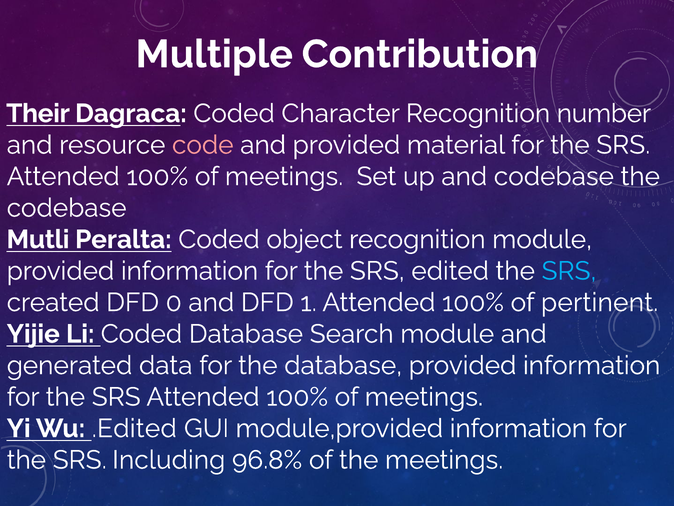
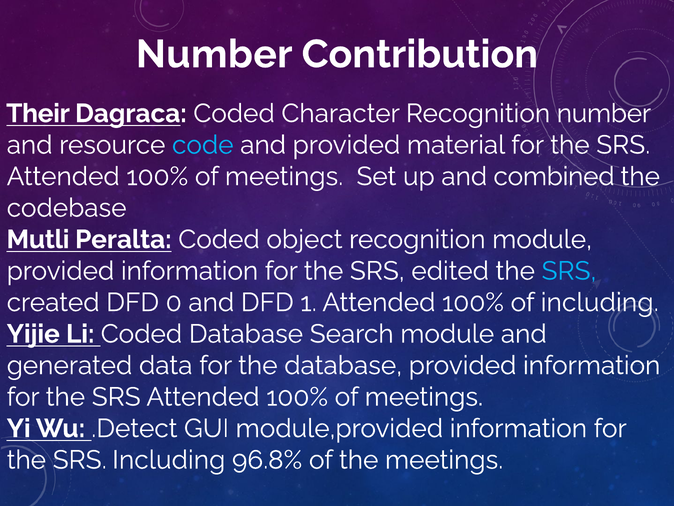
Multiple at (214, 54): Multiple -> Number
code colour: pink -> light blue
and codebase: codebase -> combined
of pertinent: pertinent -> including
.Edited: .Edited -> .Detect
